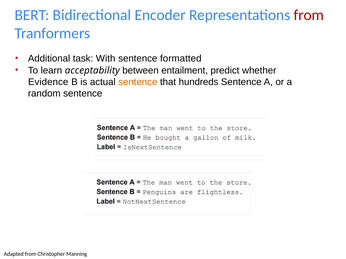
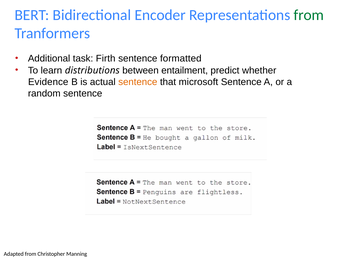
from at (309, 15) colour: red -> green
With: With -> Firth
acceptability: acceptability -> distributions
hundreds: hundreds -> microsoft
